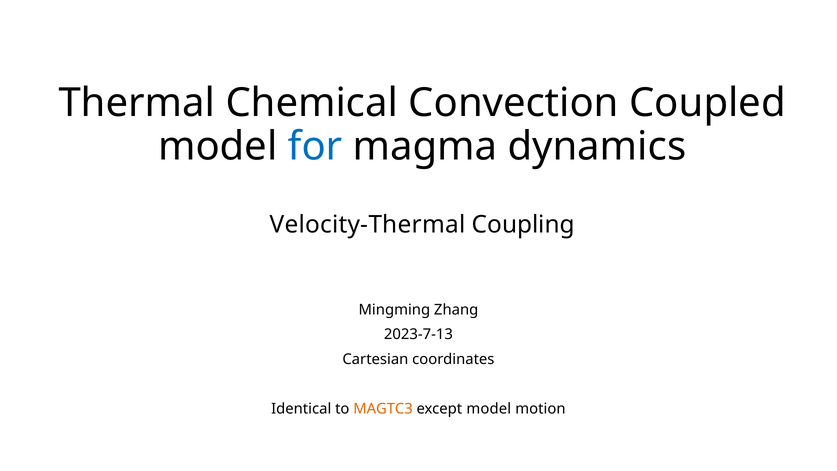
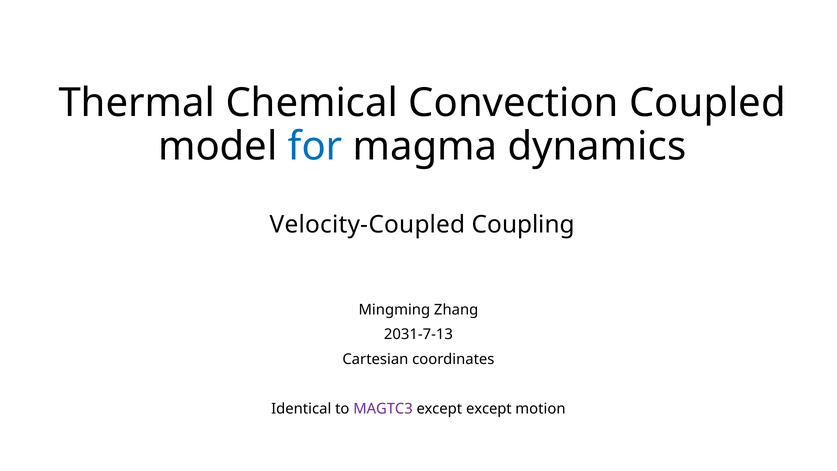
Velocity-Thermal: Velocity-Thermal -> Velocity-Coupled
2023-7-13: 2023-7-13 -> 2031-7-13
MAGTC3 colour: orange -> purple
except model: model -> except
